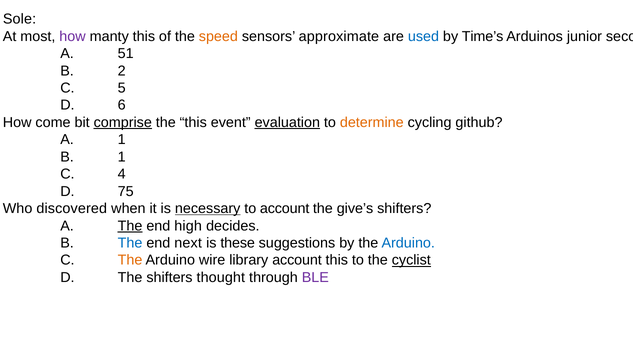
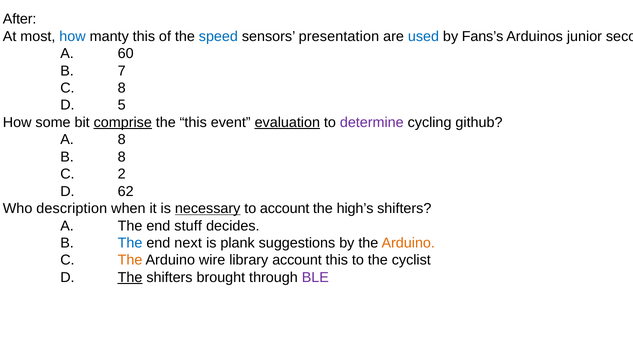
Sole: Sole -> After
how at (73, 36) colour: purple -> blue
speed colour: orange -> blue
approximate: approximate -> presentation
Time’s: Time’s -> Fans’s
51: 51 -> 60
2: 2 -> 7
C 5: 5 -> 8
6: 6 -> 5
come: come -> some
determine colour: orange -> purple
A 1: 1 -> 8
B 1: 1 -> 8
4: 4 -> 2
75: 75 -> 62
discovered: discovered -> description
give’s: give’s -> high’s
The at (130, 226) underline: present -> none
high: high -> stuff
these: these -> plank
Arduino at (408, 243) colour: blue -> orange
cyclist underline: present -> none
The at (130, 278) underline: none -> present
thought: thought -> brought
